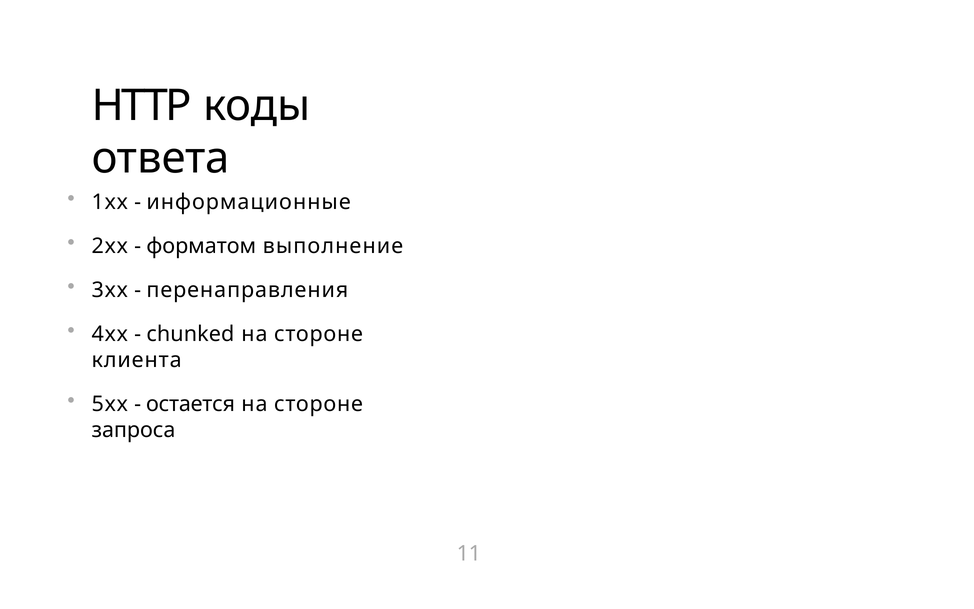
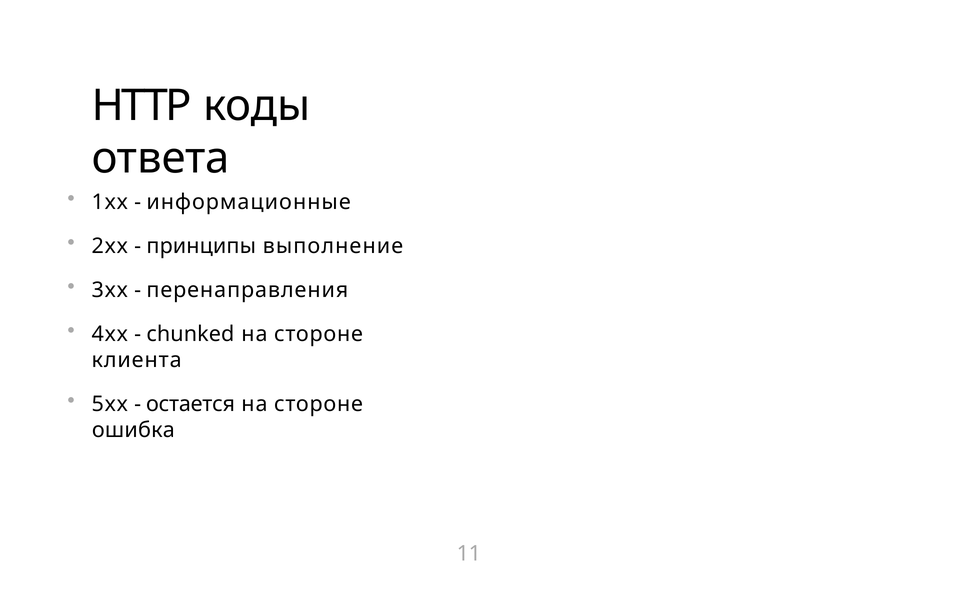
форматом: форматом -> принципы
запроса: запроса -> ошибка
